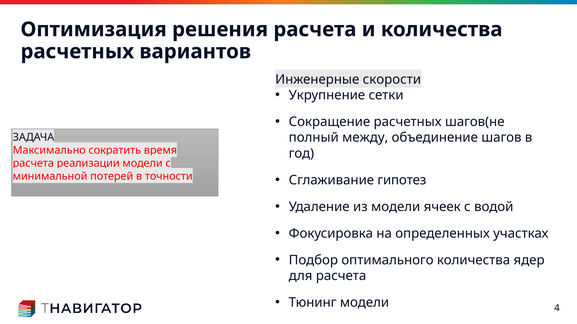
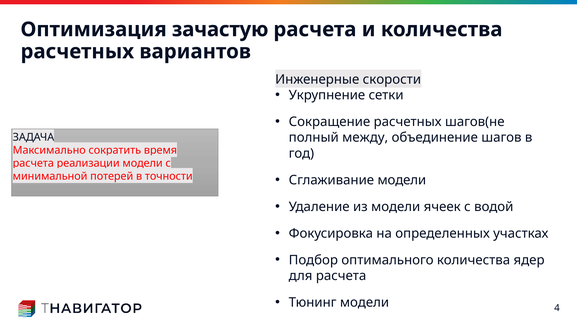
решения: решения -> зачастую
Сглаживание гипотез: гипотез -> модели
